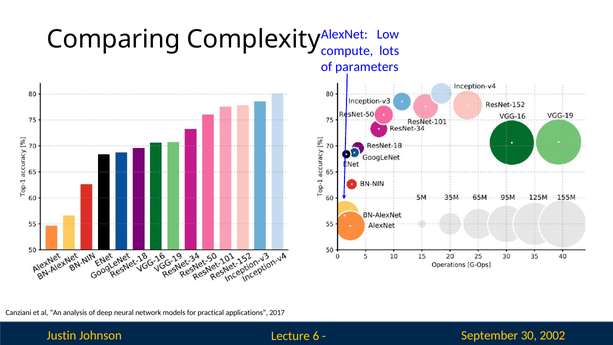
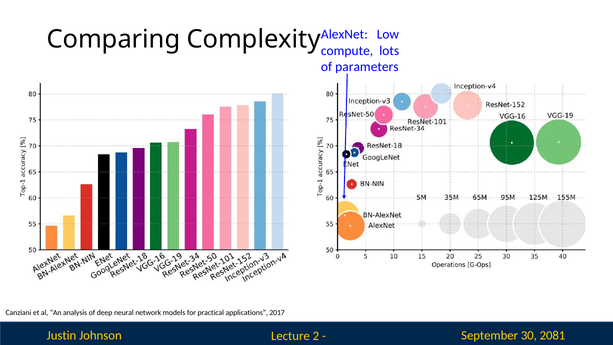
6: 6 -> 2
2002: 2002 -> 2081
